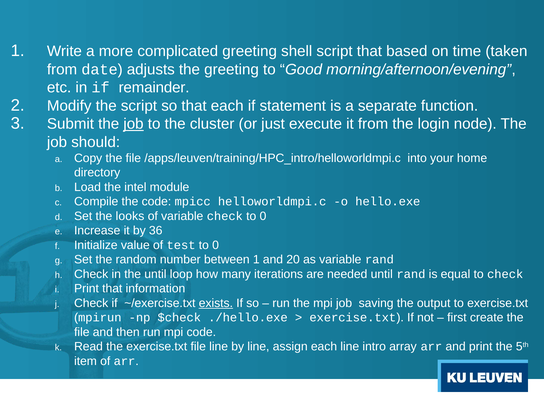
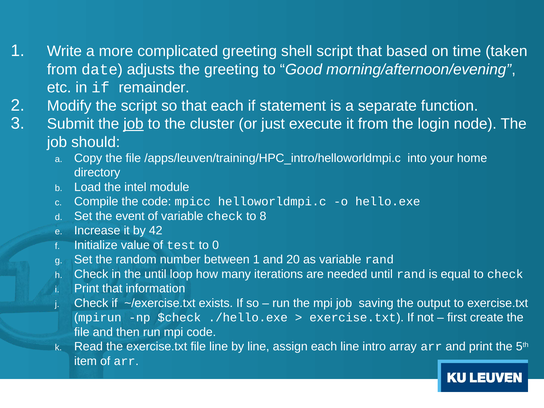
looks: looks -> event
check to 0: 0 -> 8
36: 36 -> 42
exists underline: present -> none
